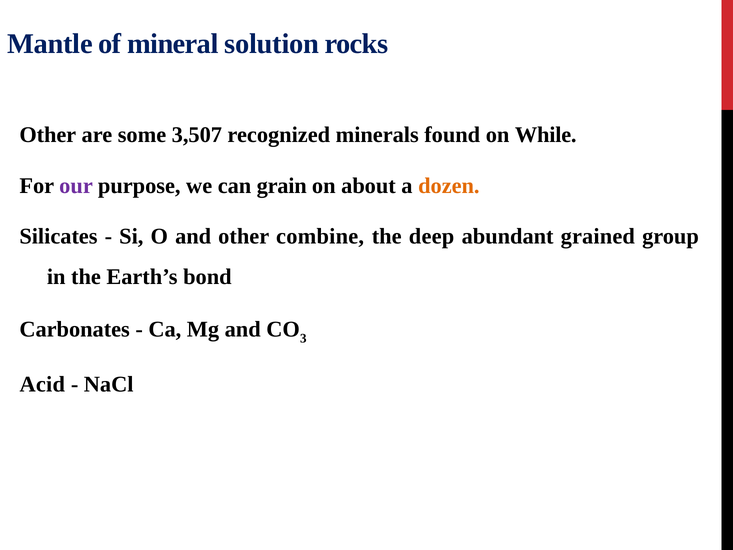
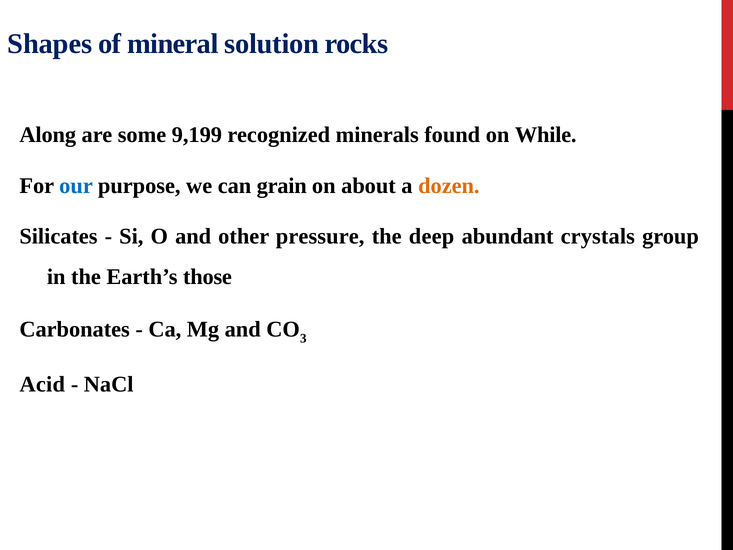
Mantle: Mantle -> Shapes
Other at (48, 135): Other -> Along
3,507: 3,507 -> 9,199
our colour: purple -> blue
combine: combine -> pressure
grained: grained -> crystals
bond: bond -> those
